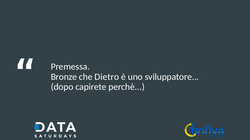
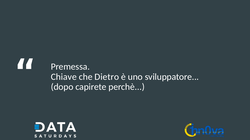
Bronze: Bronze -> Chiave
